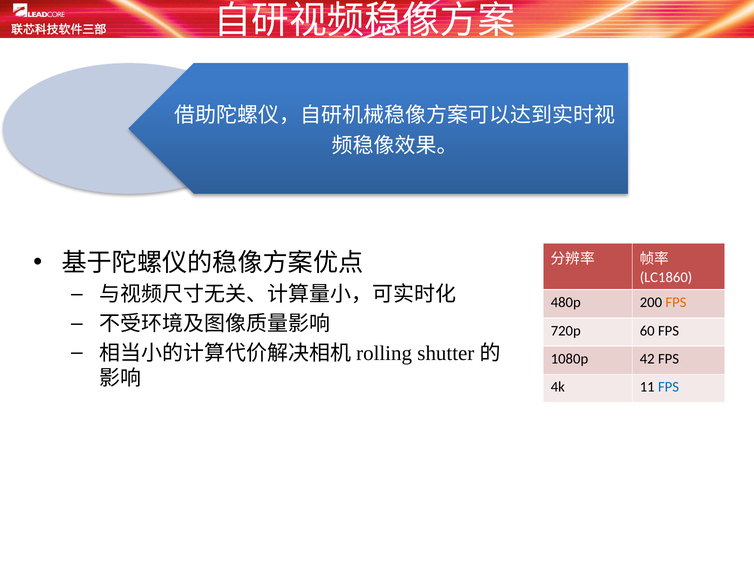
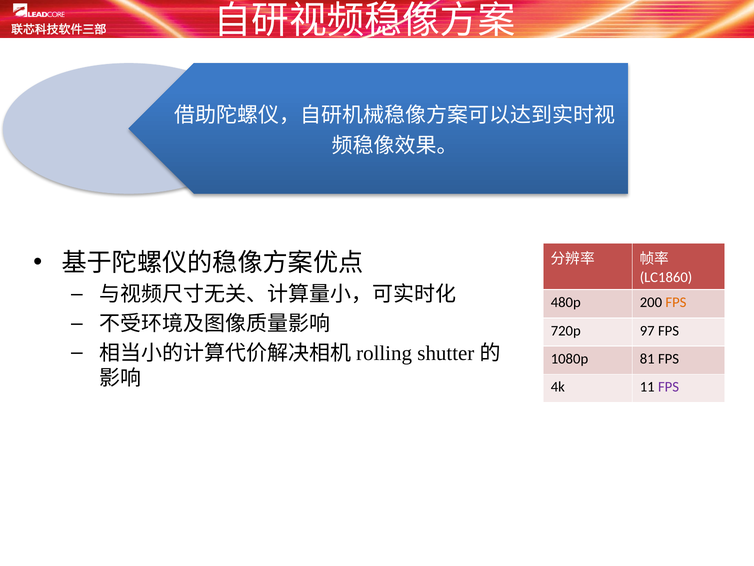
60: 60 -> 97
42: 42 -> 81
FPS at (669, 387) colour: blue -> purple
